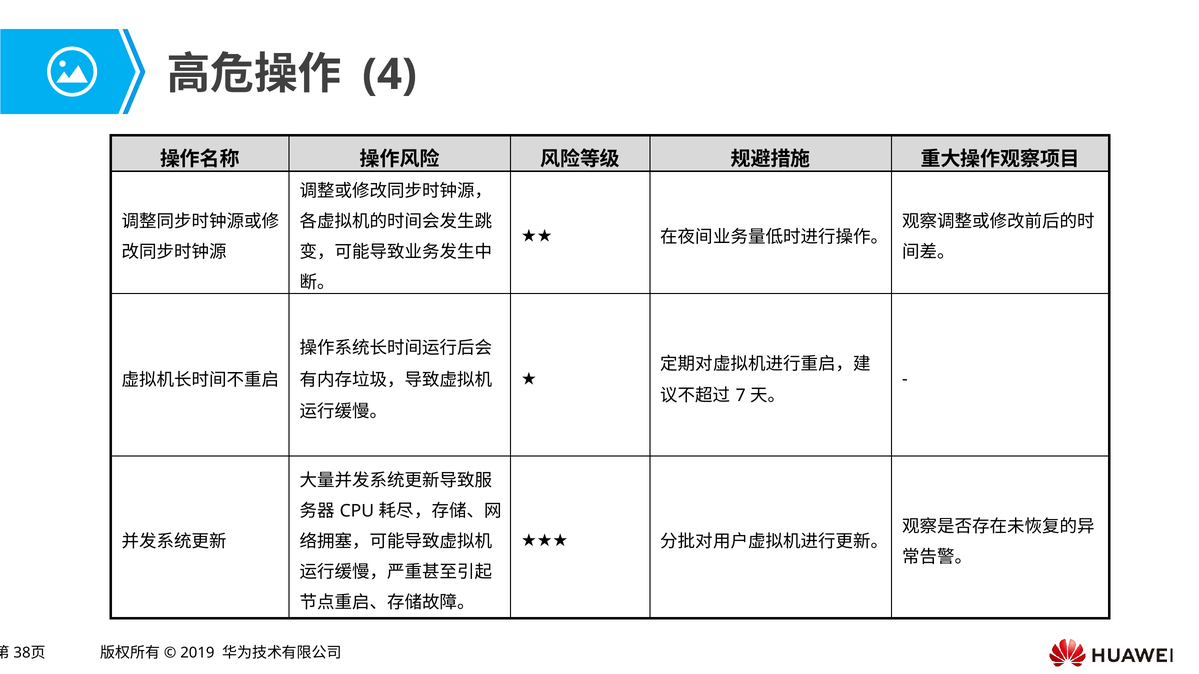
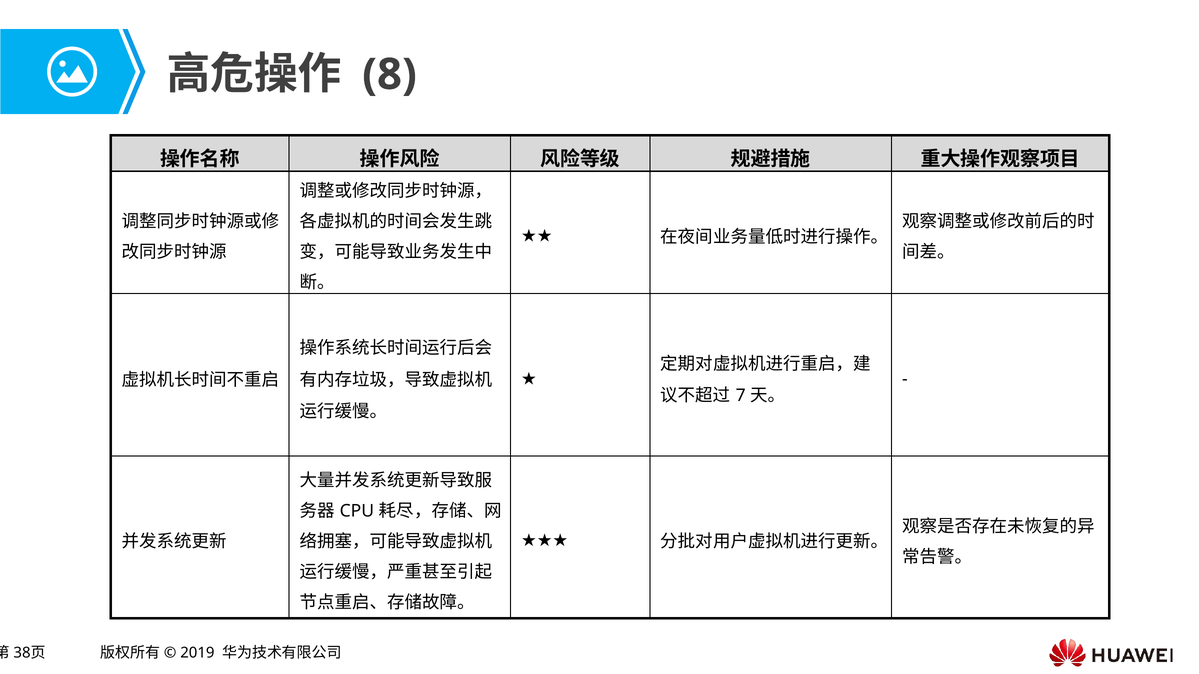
4: 4 -> 8
